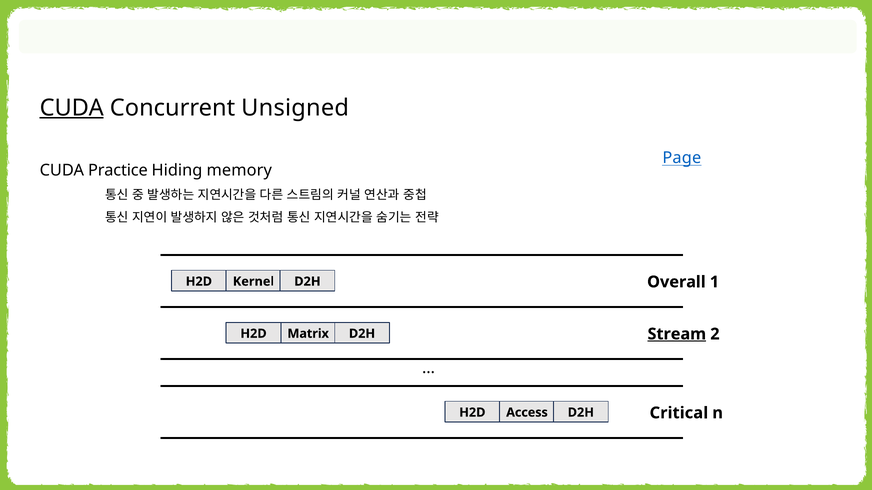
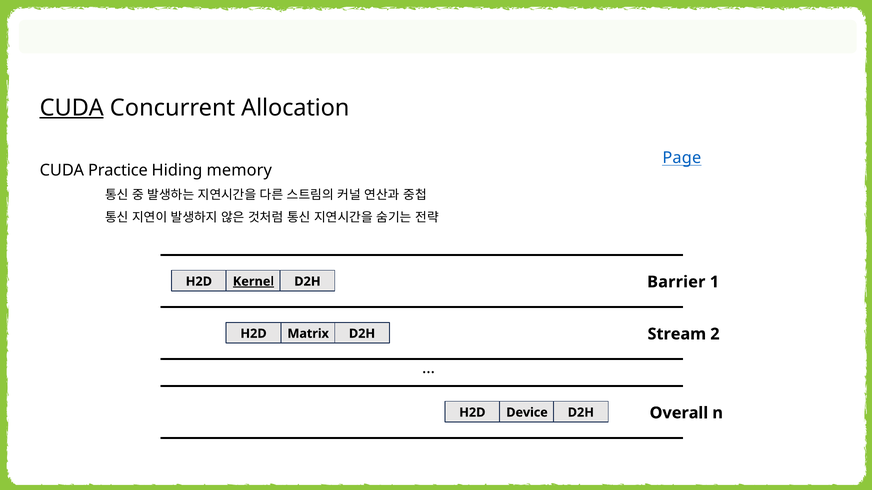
Unsigned: Unsigned -> Allocation
Overall: Overall -> Barrier
Kernel underline: none -> present
Stream underline: present -> none
Critical: Critical -> Overall
Access: Access -> Device
